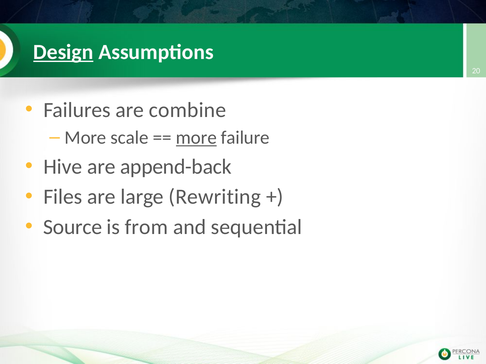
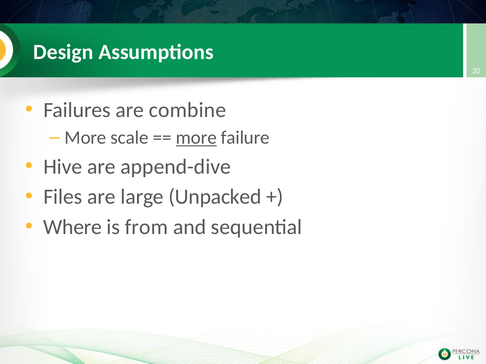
Design underline: present -> none
append-back: append-back -> append-dive
Rewriting: Rewriting -> Unpacked
Source: Source -> Where
